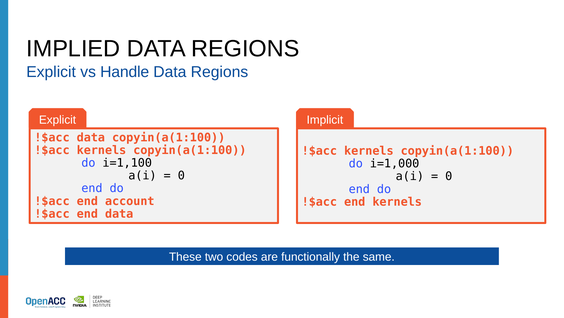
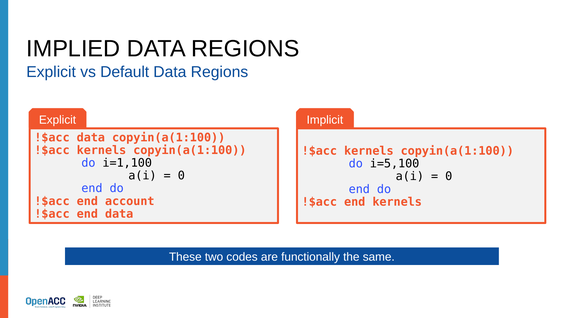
Handle: Handle -> Default
i=1,000: i=1,000 -> i=5,100
